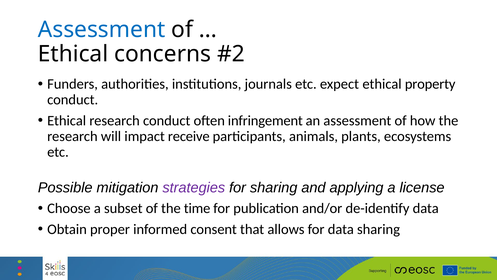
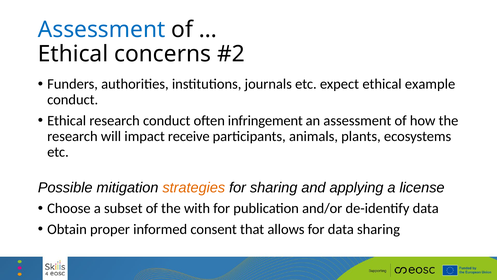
property: property -> example
strategies colour: purple -> orange
time: time -> with
